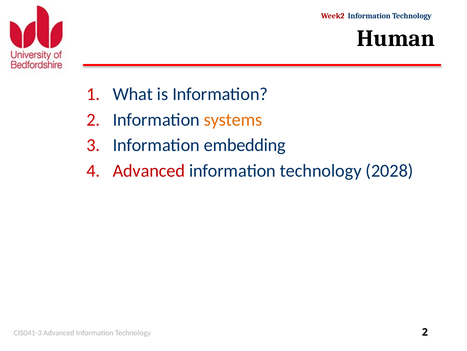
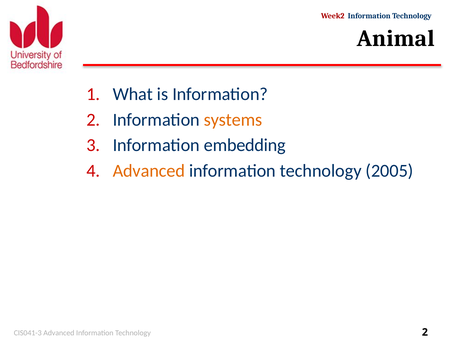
Human: Human -> Animal
Advanced at (149, 170) colour: red -> orange
2028: 2028 -> 2005
